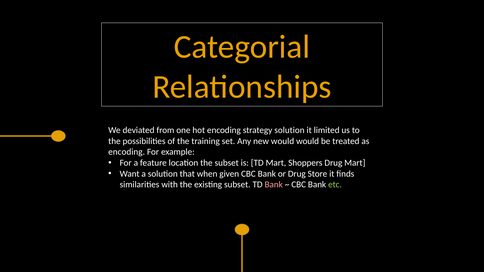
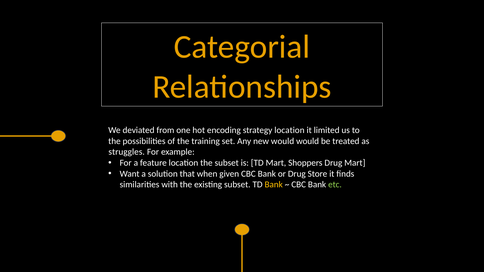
strategy solution: solution -> location
encoding at (127, 152): encoding -> struggles
Bank at (274, 185) colour: pink -> yellow
